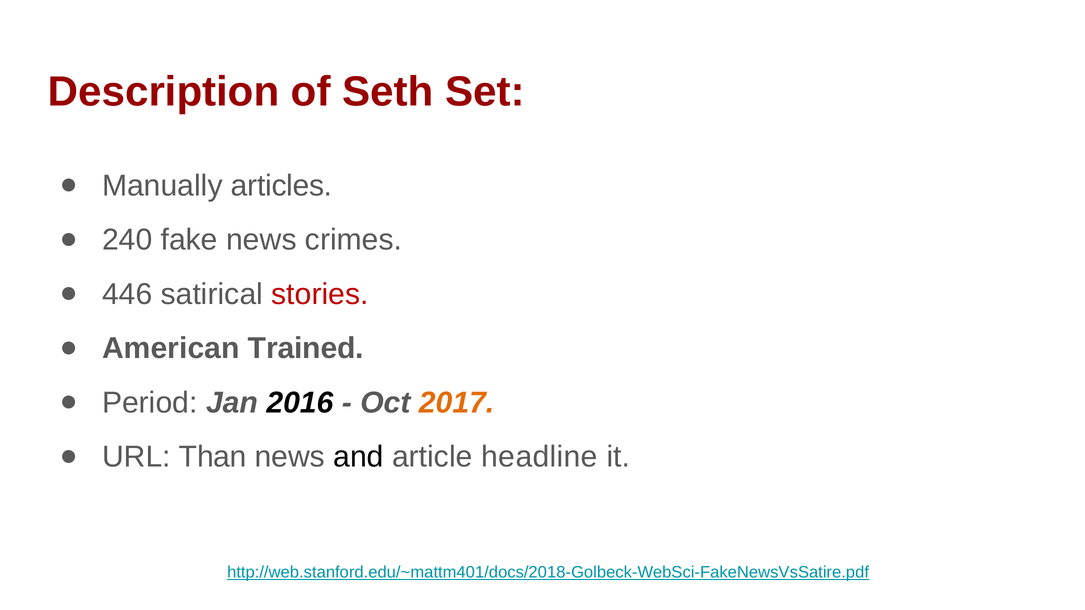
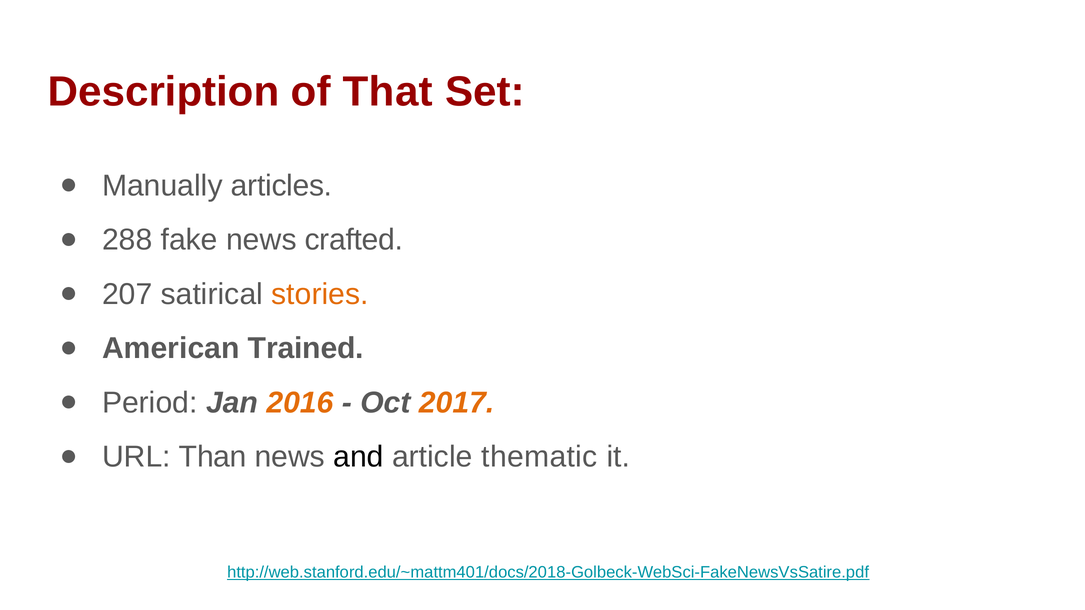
Seth: Seth -> That
240: 240 -> 288
crimes: crimes -> crafted
446: 446 -> 207
stories colour: red -> orange
2016 colour: black -> orange
headline: headline -> thematic
